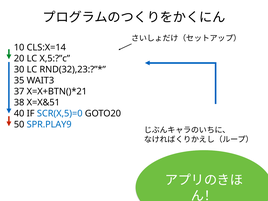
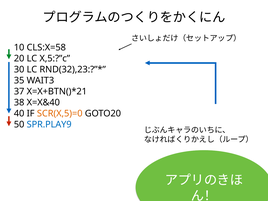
CLS:X=14: CLS:X=14 -> CLS:X=58
X=X&51: X=X&51 -> X=X&40
SCR(X,5)=0 colour: blue -> orange
